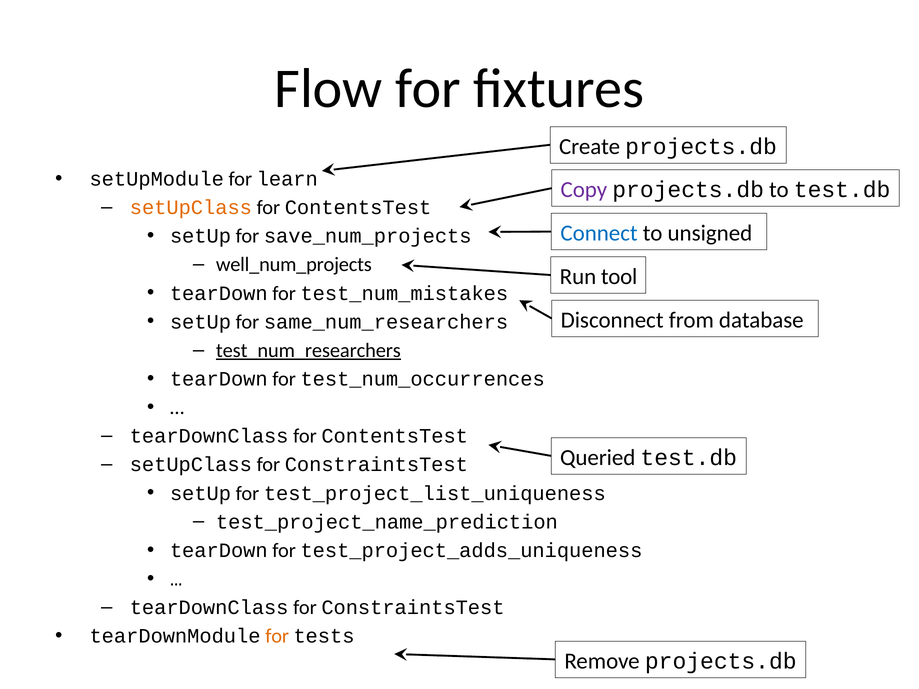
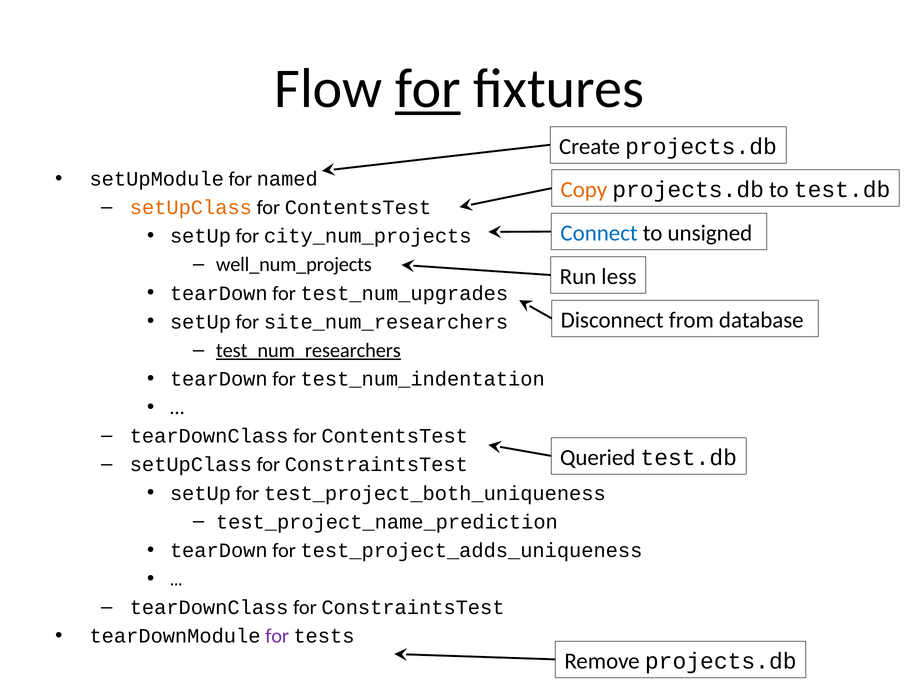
for at (428, 89) underline: none -> present
learn: learn -> named
Copy colour: purple -> orange
save_num_projects: save_num_projects -> city_num_projects
tool: tool -> less
test_num_mistakes: test_num_mistakes -> test_num_upgrades
same_num_researchers: same_num_researchers -> site_num_researchers
test_num_occurrences: test_num_occurrences -> test_num_indentation
test_project_list_uniqueness: test_project_list_uniqueness -> test_project_both_uniqueness
for at (277, 636) colour: orange -> purple
